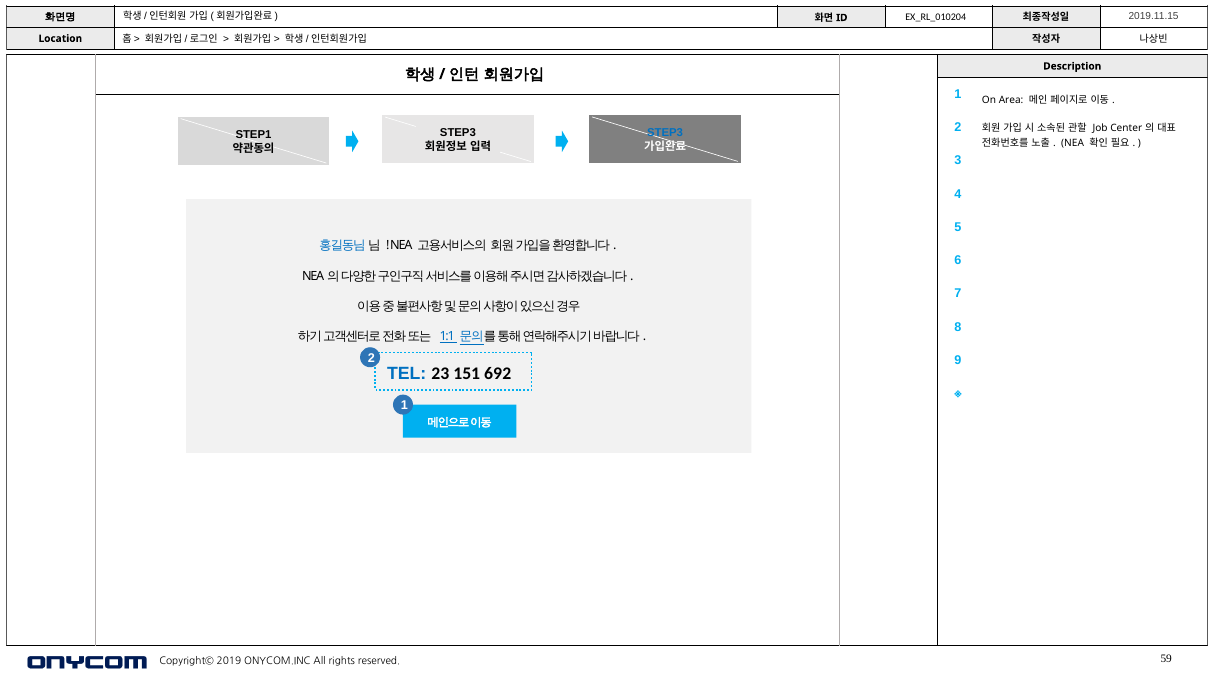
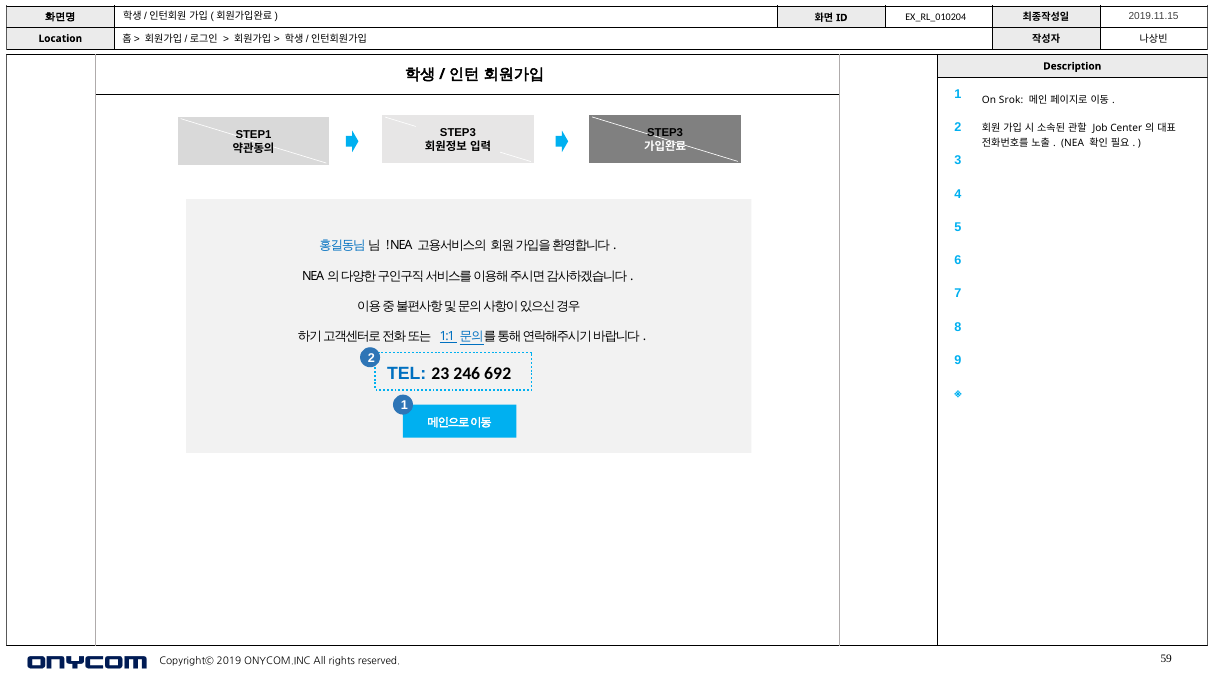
Area: Area -> Srok
STEP3 at (665, 133) colour: blue -> black
151: 151 -> 246
